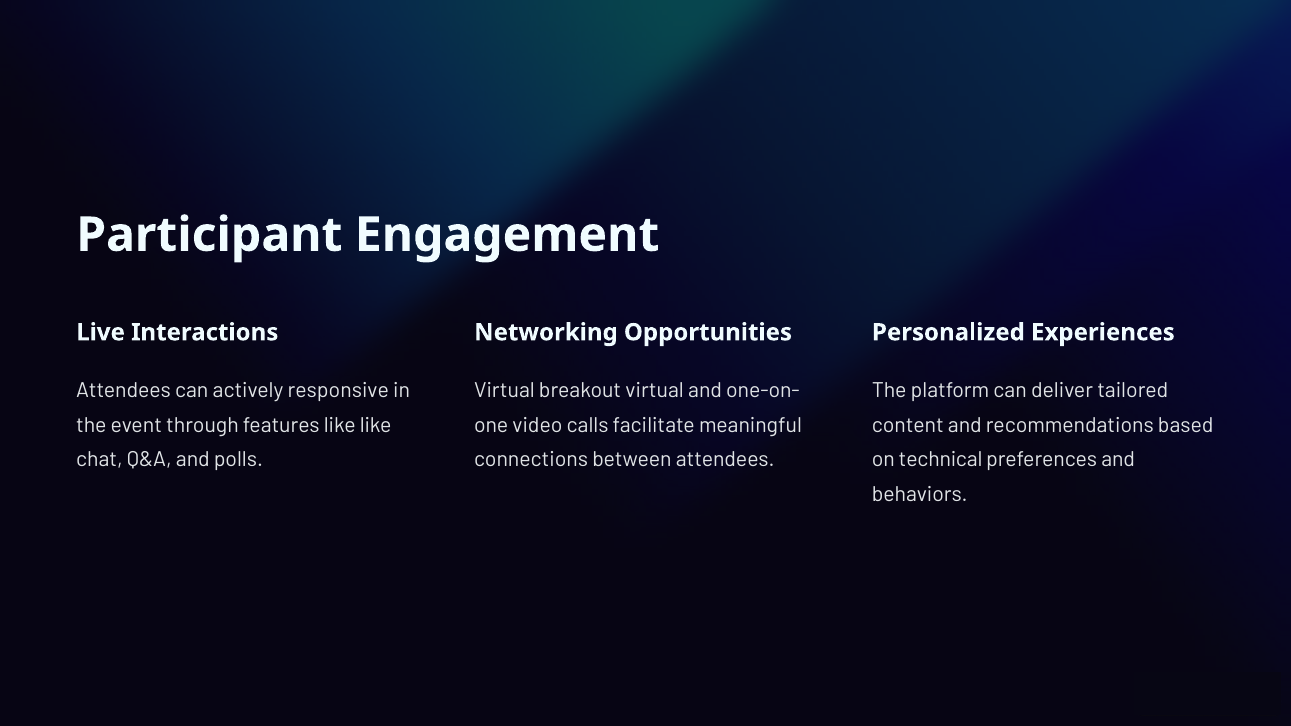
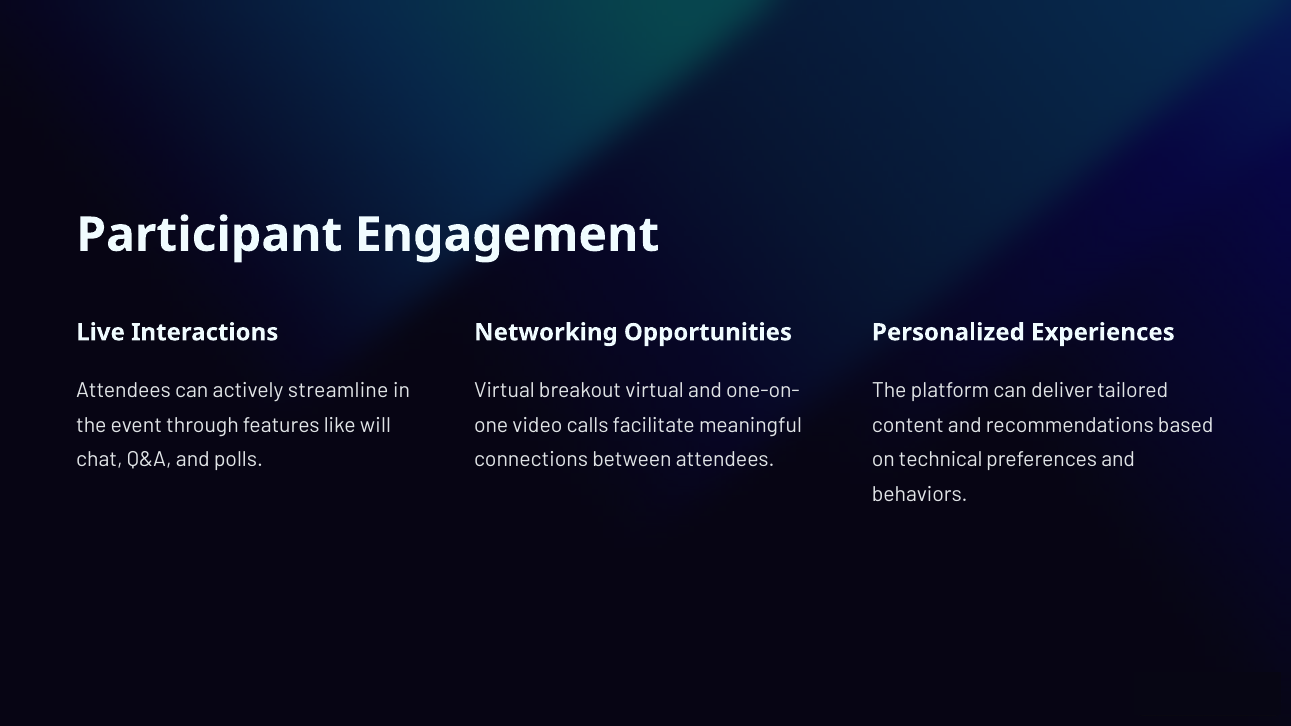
responsive: responsive -> streamline
like like: like -> will
